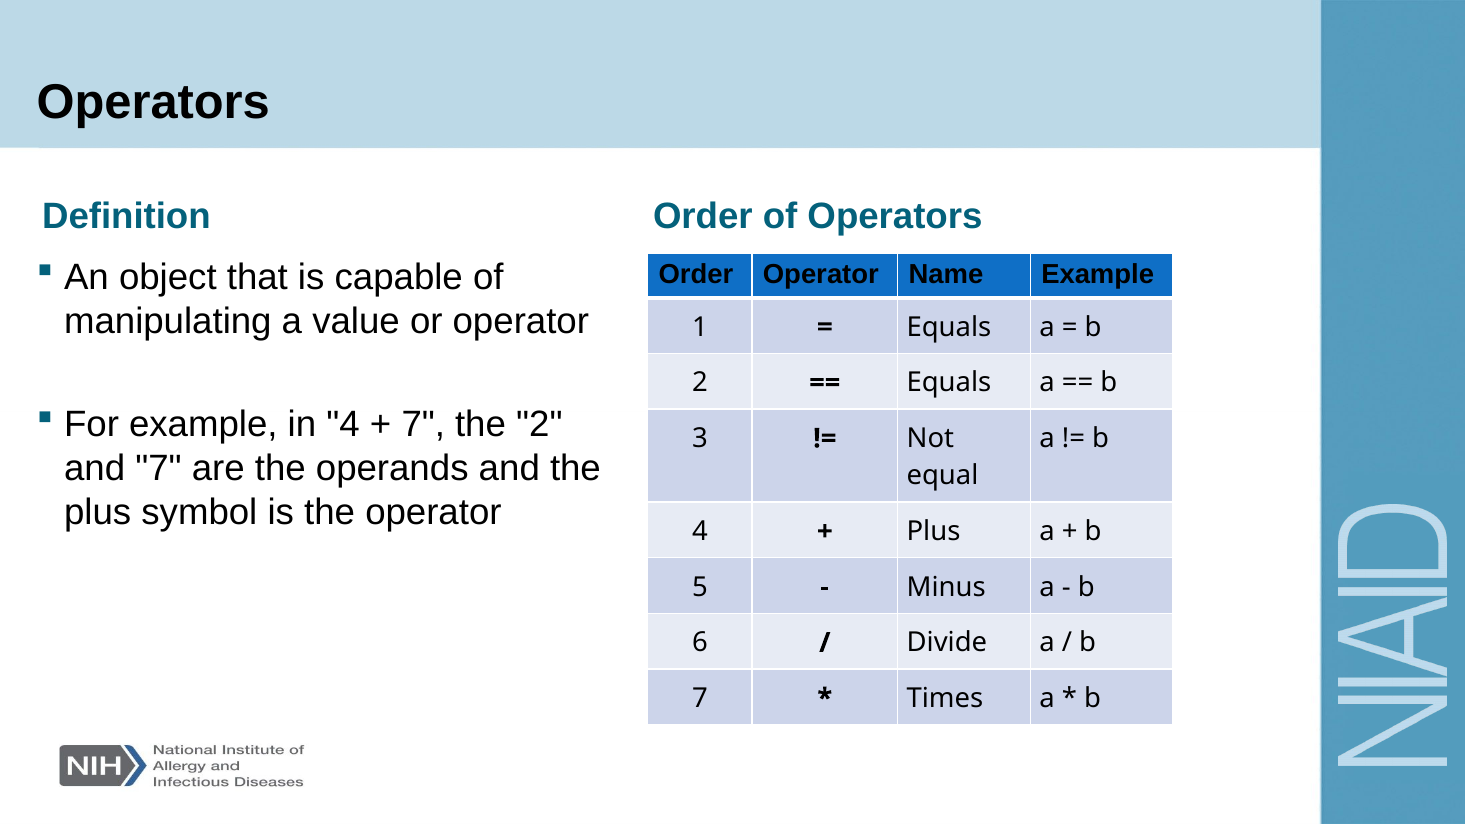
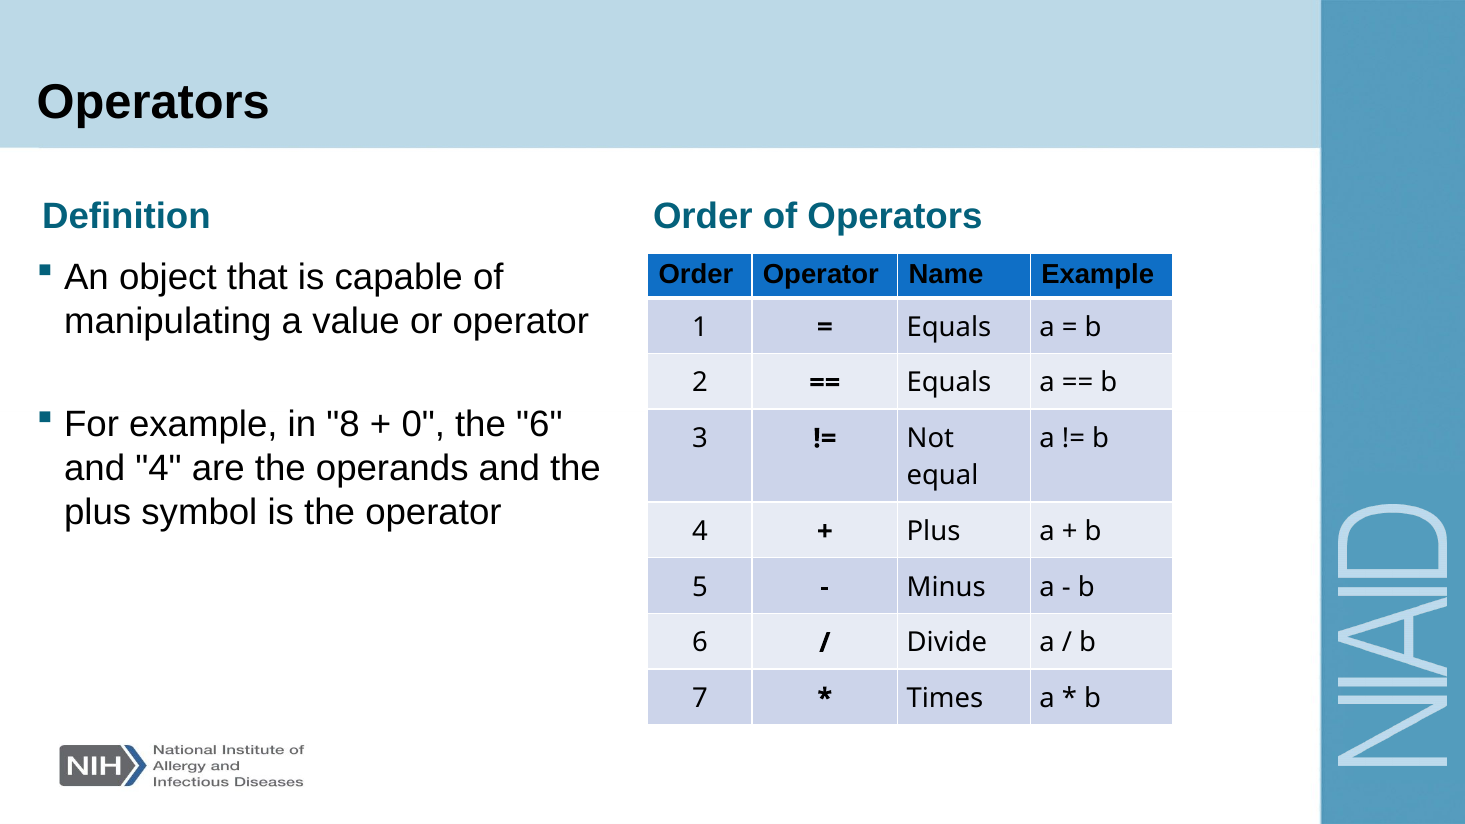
in 4: 4 -> 8
7 at (423, 424): 7 -> 0
the 2: 2 -> 6
and 7: 7 -> 4
